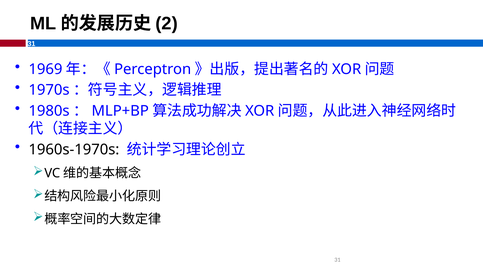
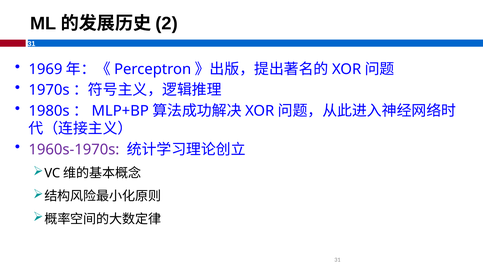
1960s-1970s colour: black -> purple
